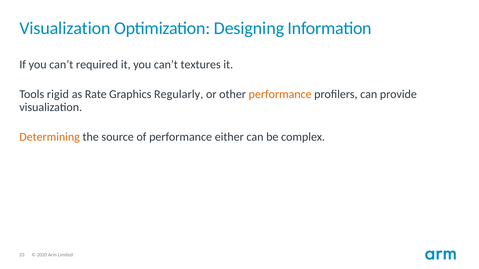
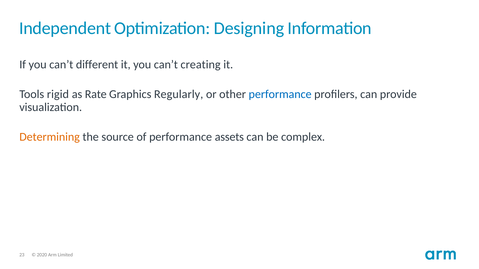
Visualization at (65, 28): Visualization -> Independent
required: required -> different
textures: textures -> creating
performance at (280, 94) colour: orange -> blue
either: either -> assets
